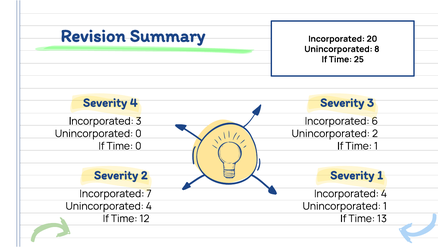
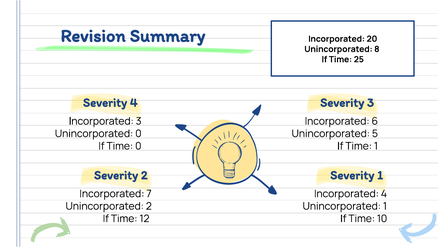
Unincorporated 2: 2 -> 5
Unincorporated 4: 4 -> 2
13: 13 -> 10
